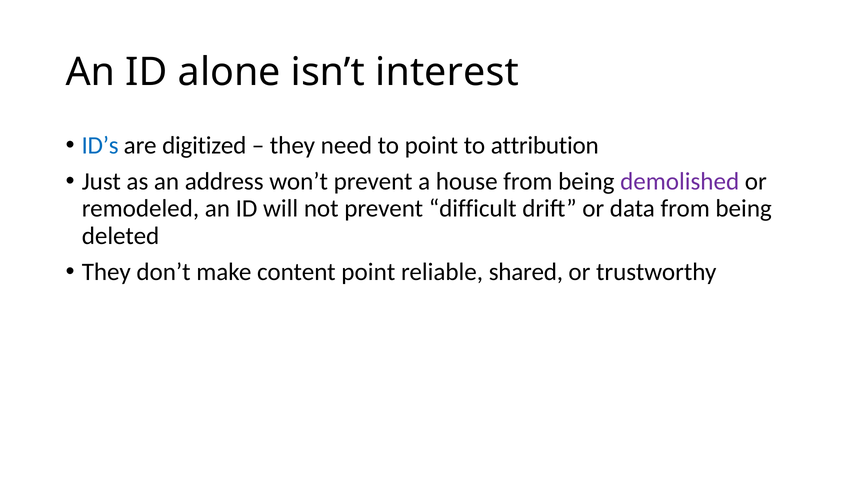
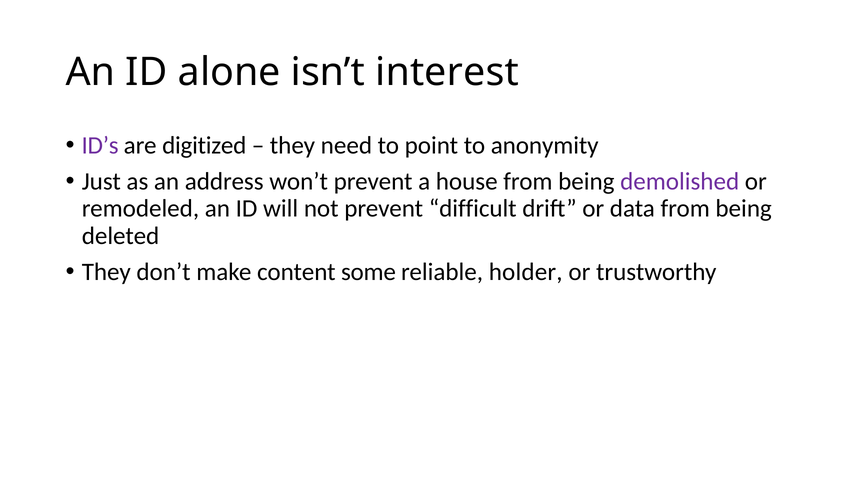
ID’s colour: blue -> purple
attribution: attribution -> anonymity
content point: point -> some
shared: shared -> holder
